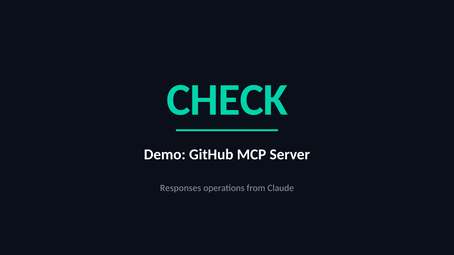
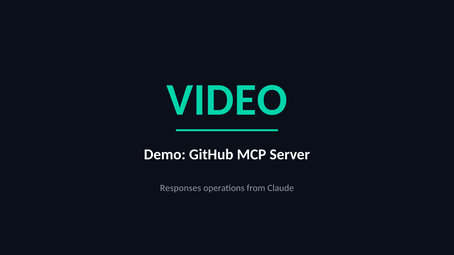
CHECK: CHECK -> VIDEO
